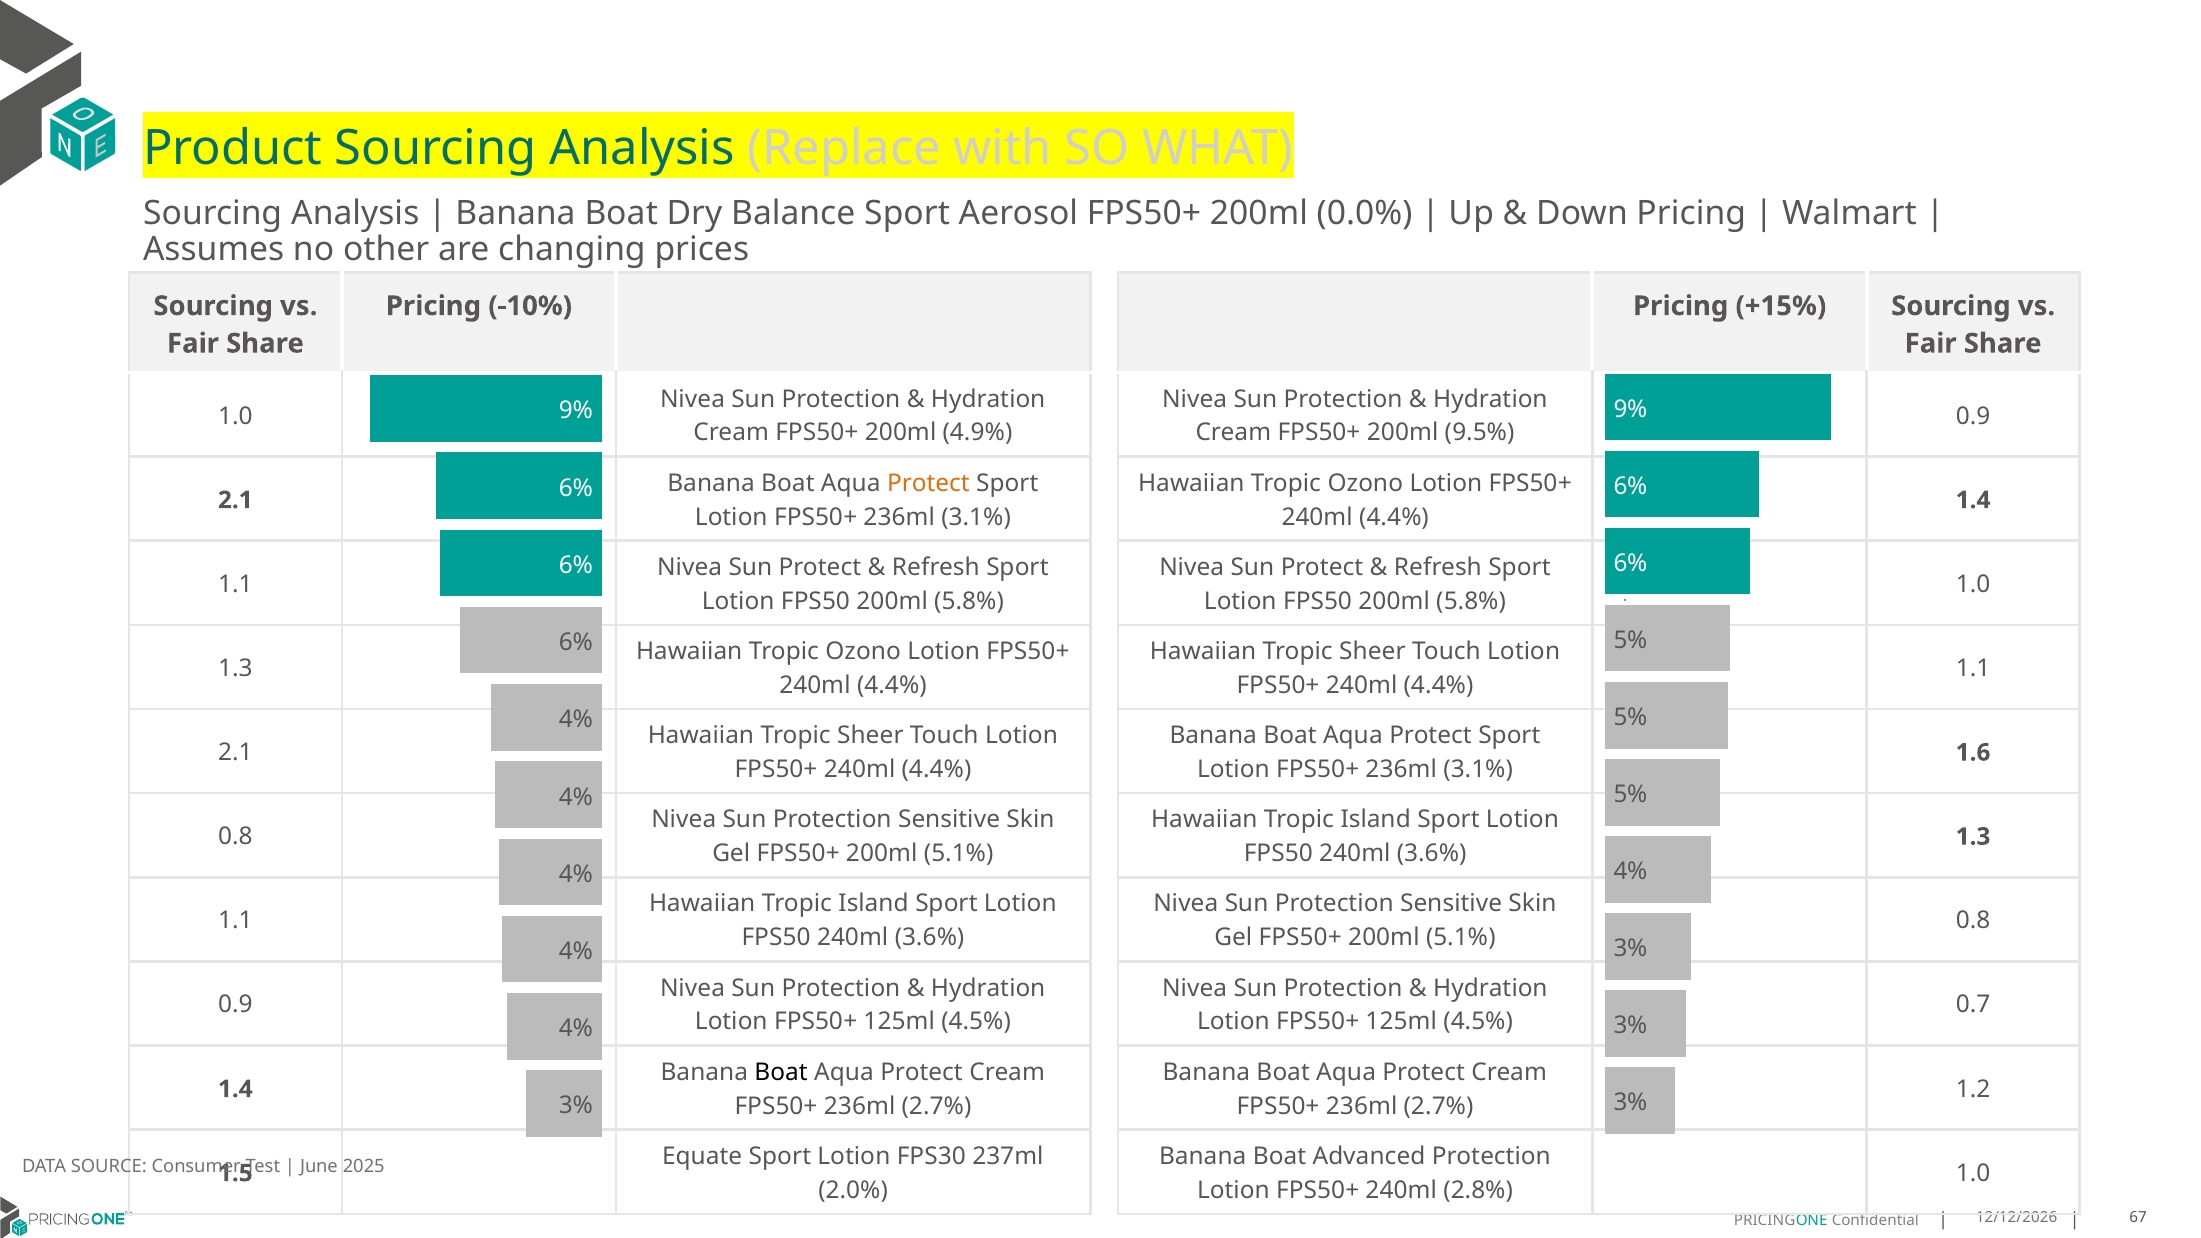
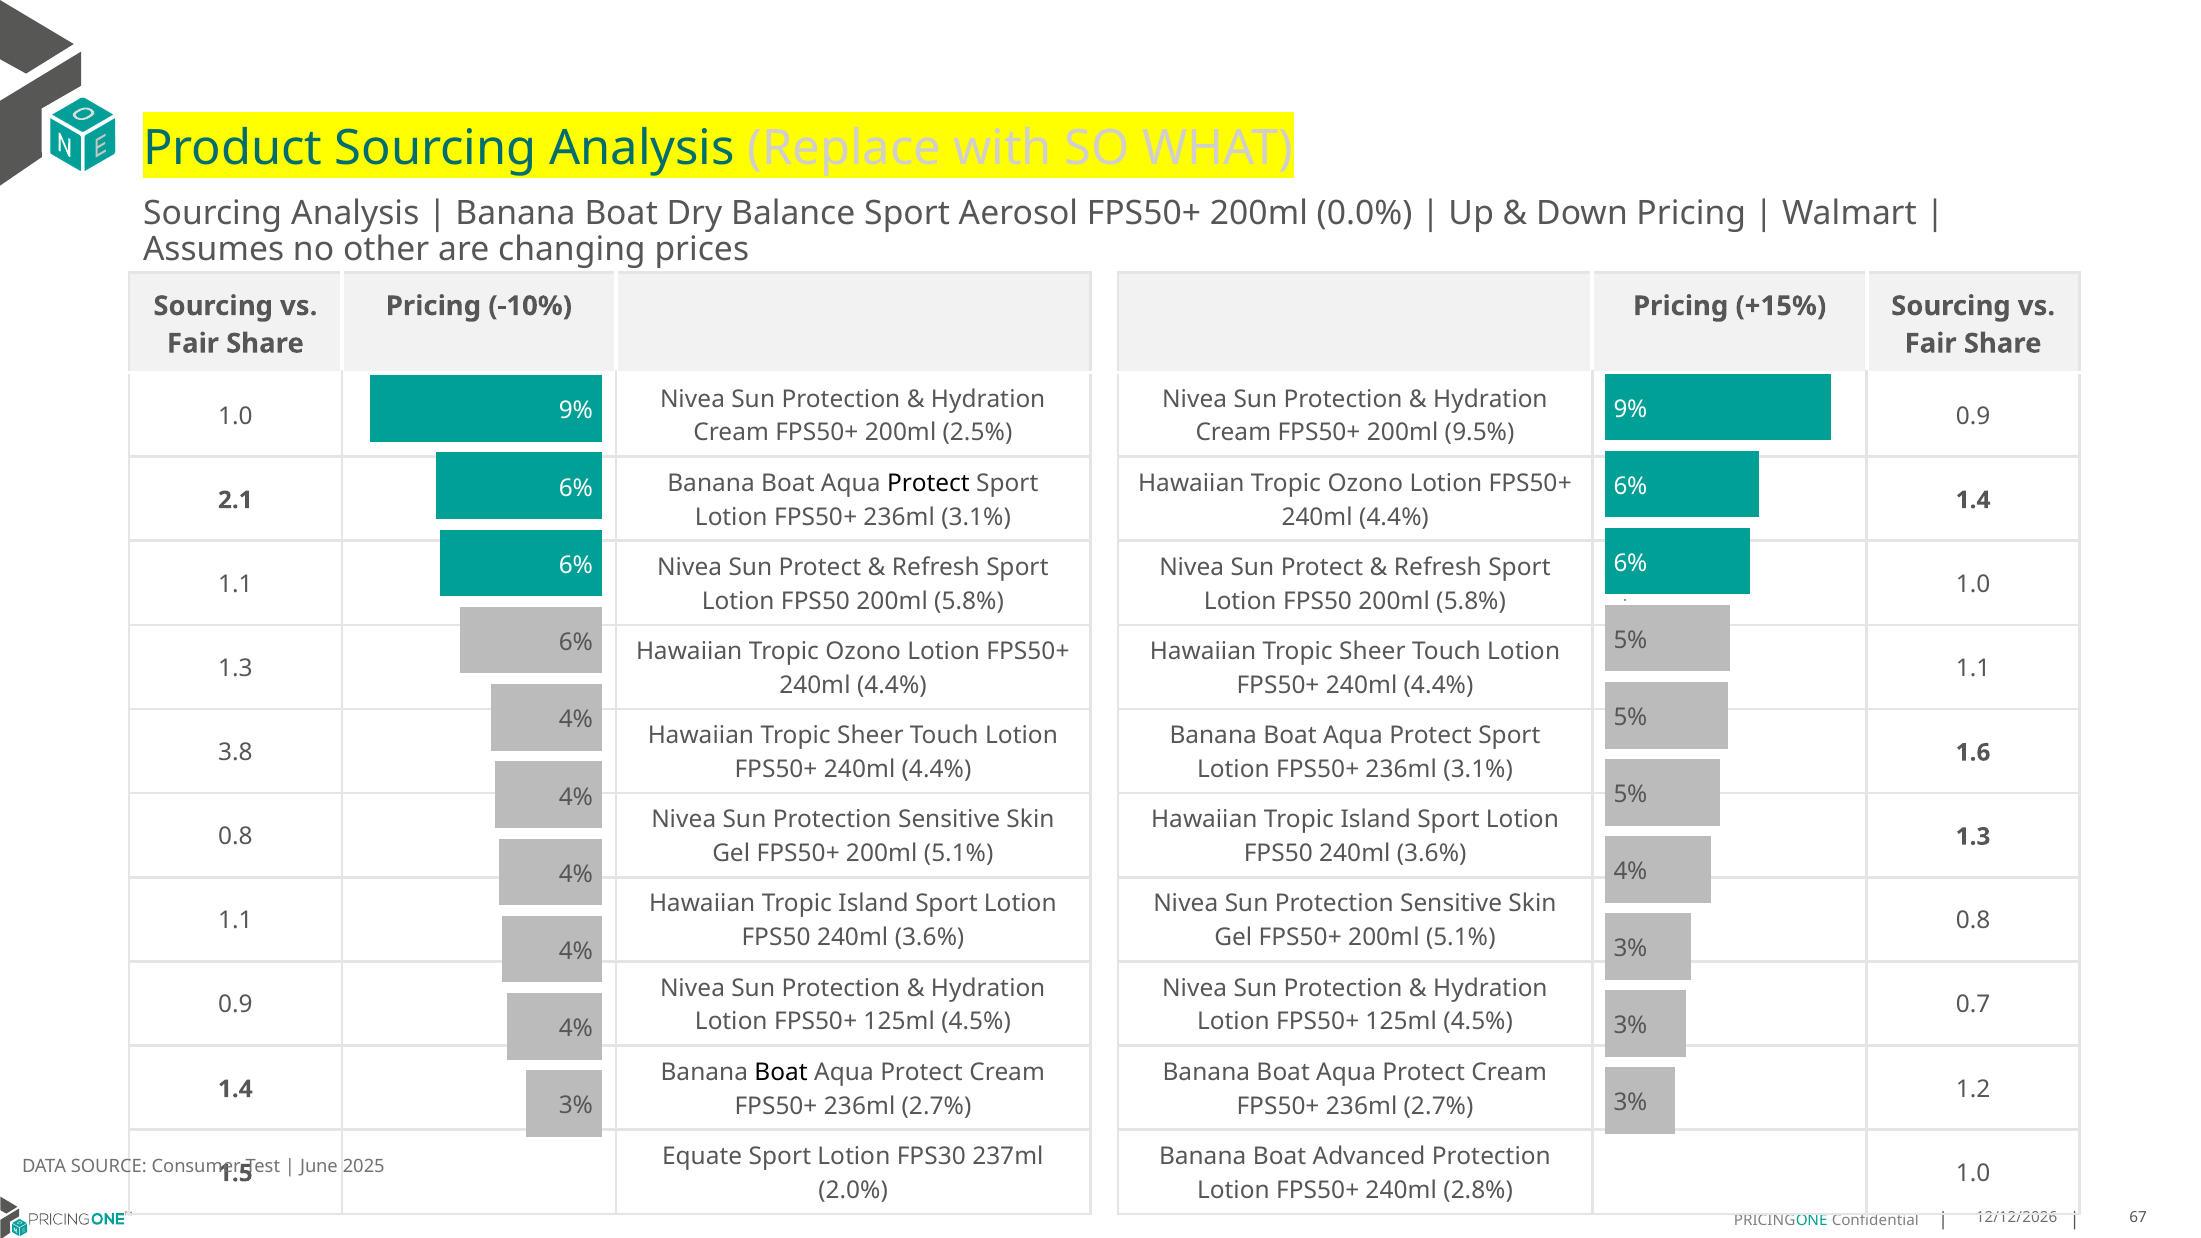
4.9%: 4.9% -> 2.5%
Protect at (928, 483) colour: orange -> black
2.1 at (235, 753): 2.1 -> 3.8
